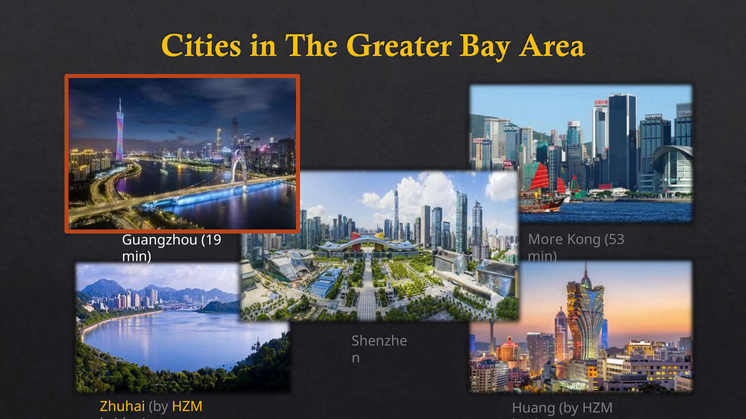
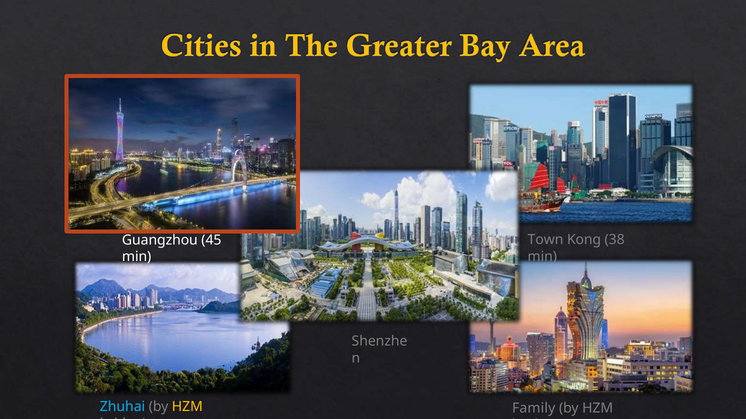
More: More -> Town
53: 53 -> 38
19: 19 -> 45
Zhuhai colour: yellow -> light blue
Huang: Huang -> Family
